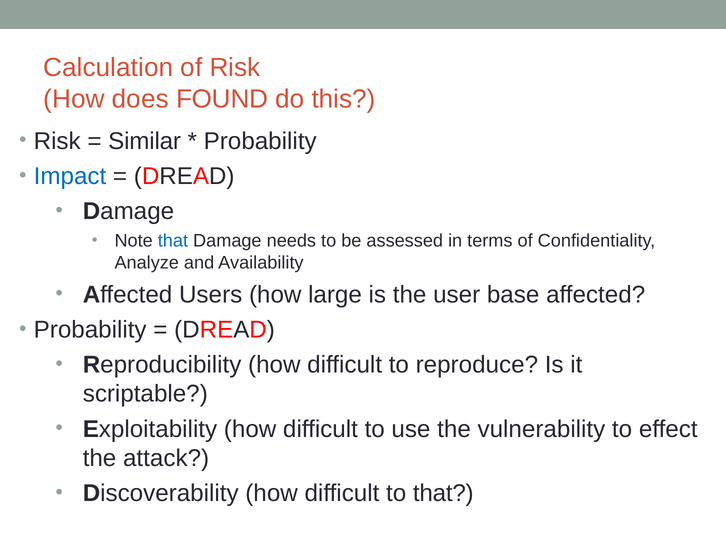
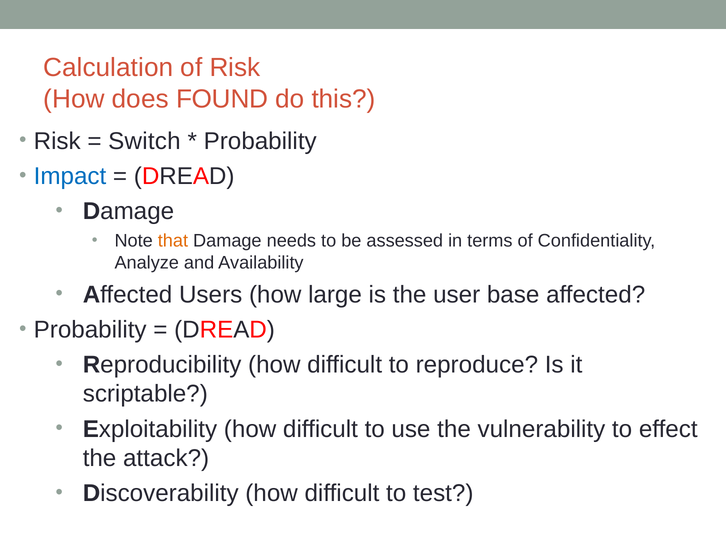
Similar: Similar -> Switch
that at (173, 241) colour: blue -> orange
to that: that -> test
